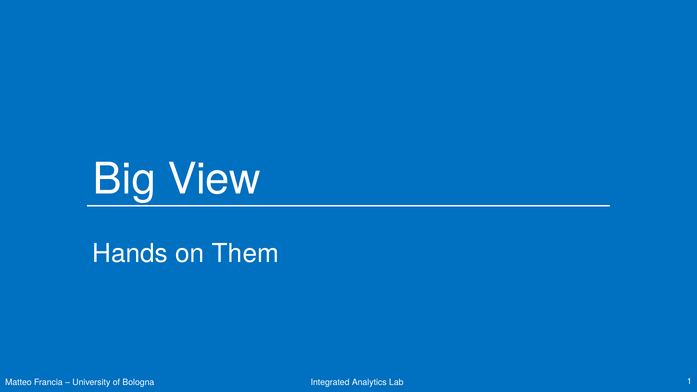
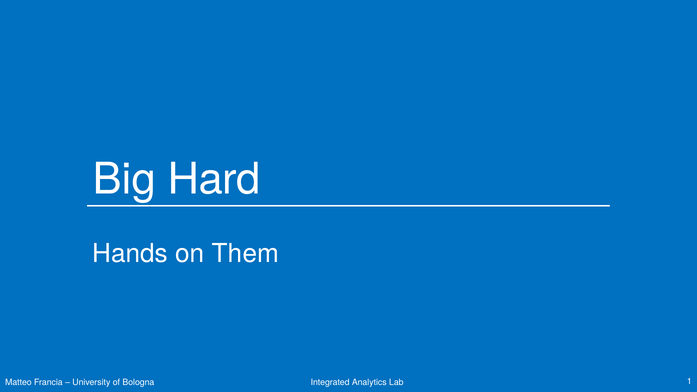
View: View -> Hard
